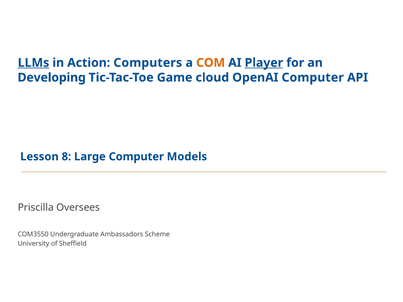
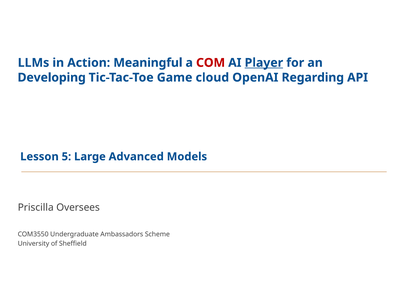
LLMs underline: present -> none
Computers: Computers -> Meaningful
COM colour: orange -> red
OpenAI Computer: Computer -> Regarding
8: 8 -> 5
Large Computer: Computer -> Advanced
